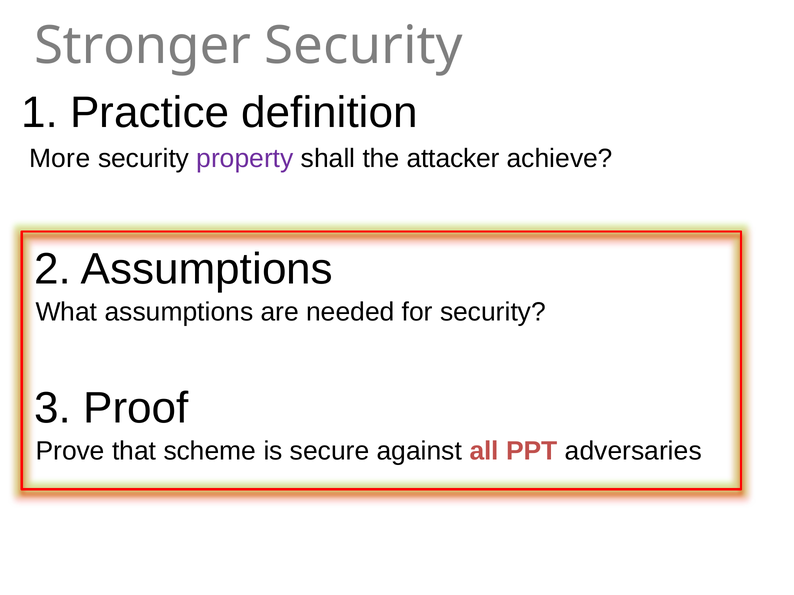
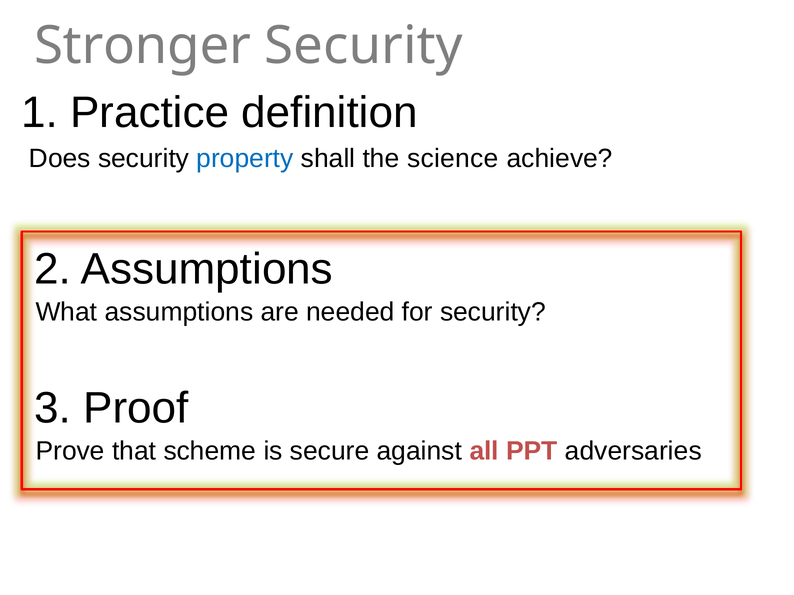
More: More -> Does
property colour: purple -> blue
attacker: attacker -> science
